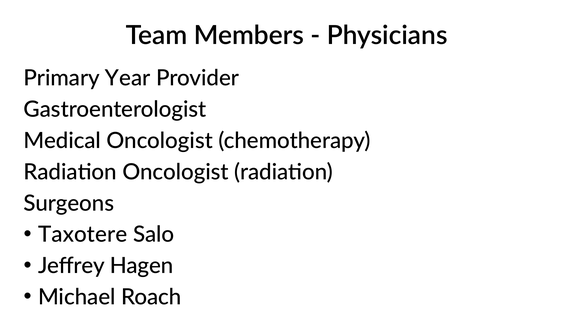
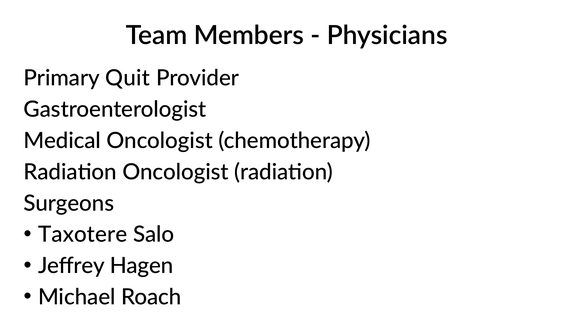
Year: Year -> Quit
